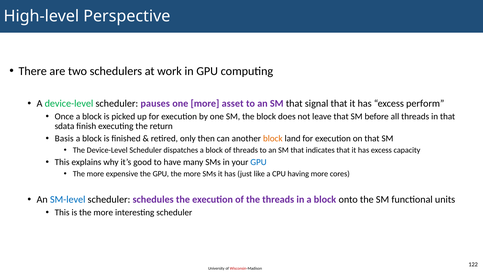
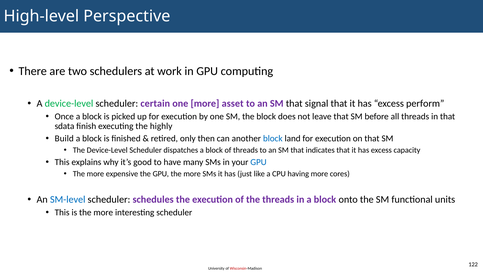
pauses: pauses -> certain
return: return -> highly
Basis: Basis -> Build
block at (273, 138) colour: orange -> blue
